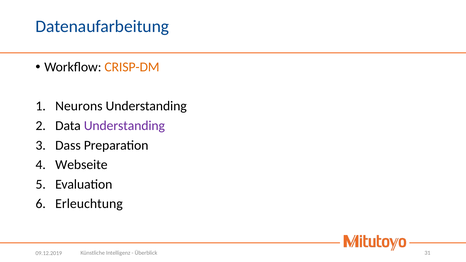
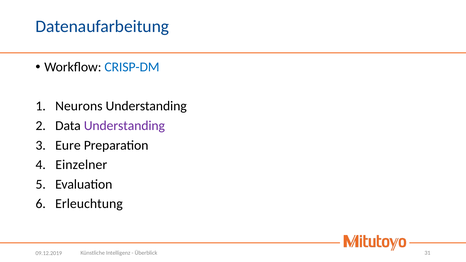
CRISP-DM colour: orange -> blue
Dass: Dass -> Eure
Webseite: Webseite -> Einzelner
